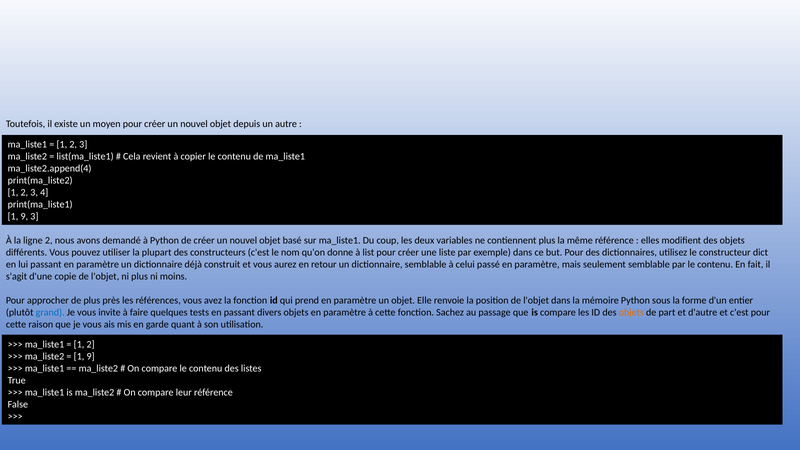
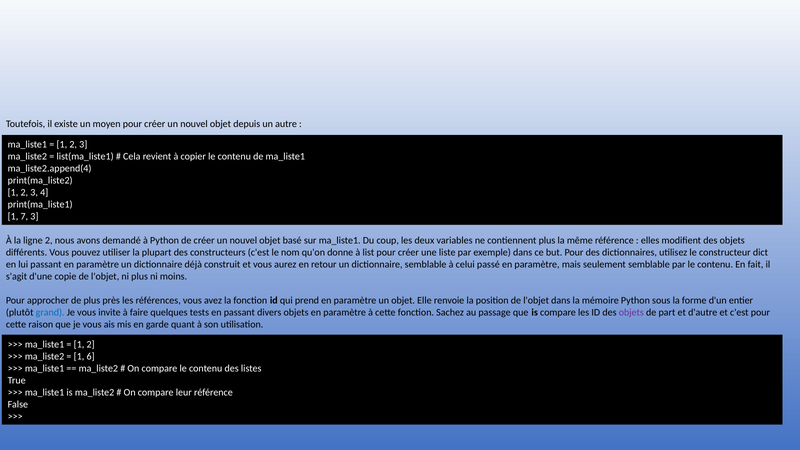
9 at (24, 217): 9 -> 7
objets at (631, 312) colour: orange -> purple
9 at (91, 356): 9 -> 6
